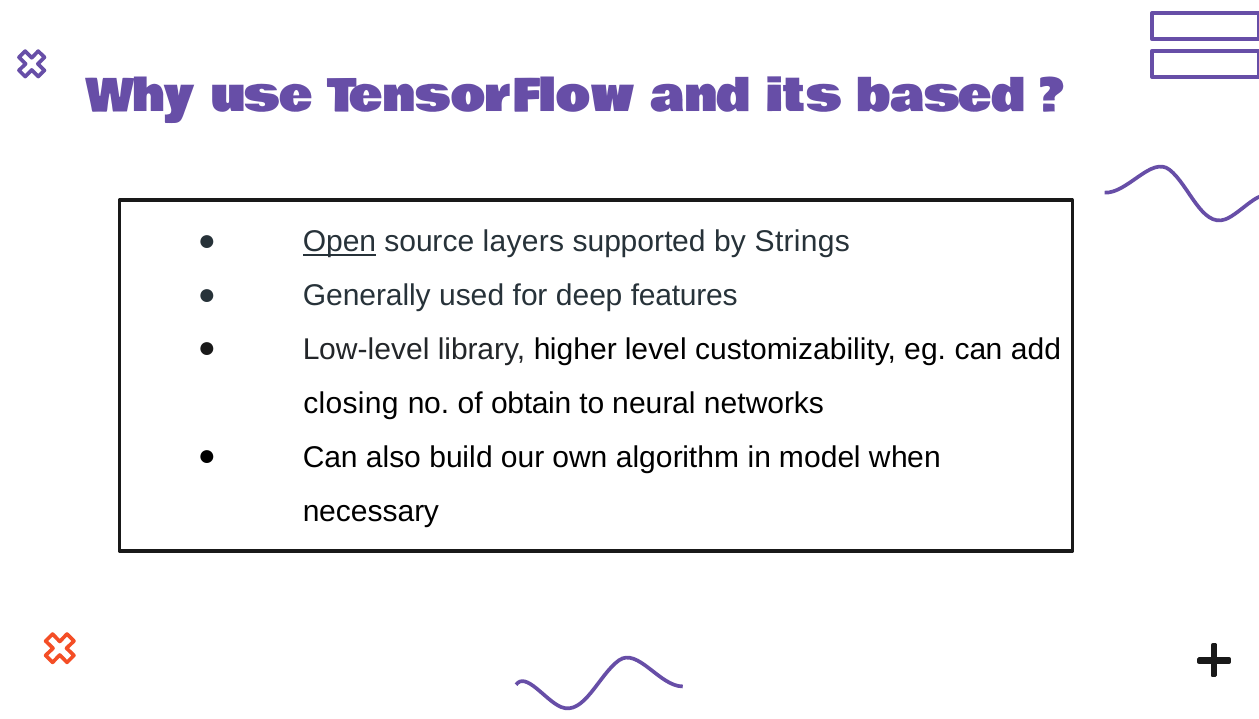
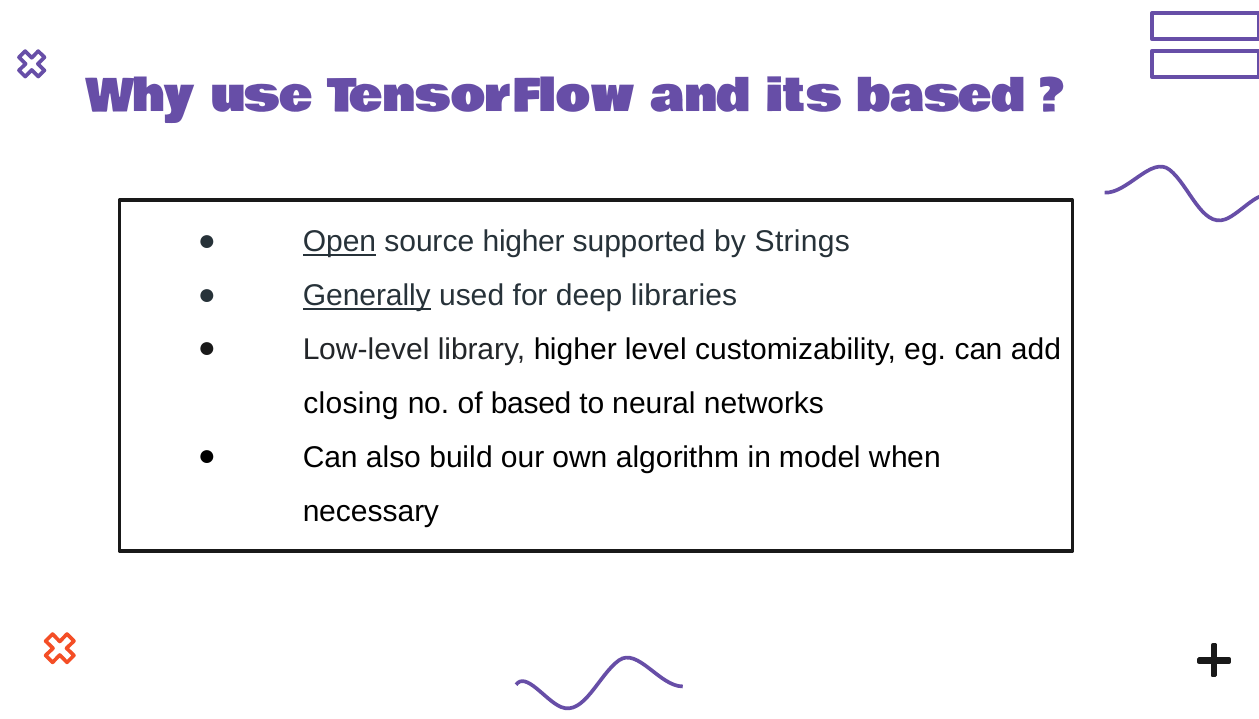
source layers: layers -> higher
Generally underline: none -> present
features: features -> libraries
of obtain: obtain -> based
